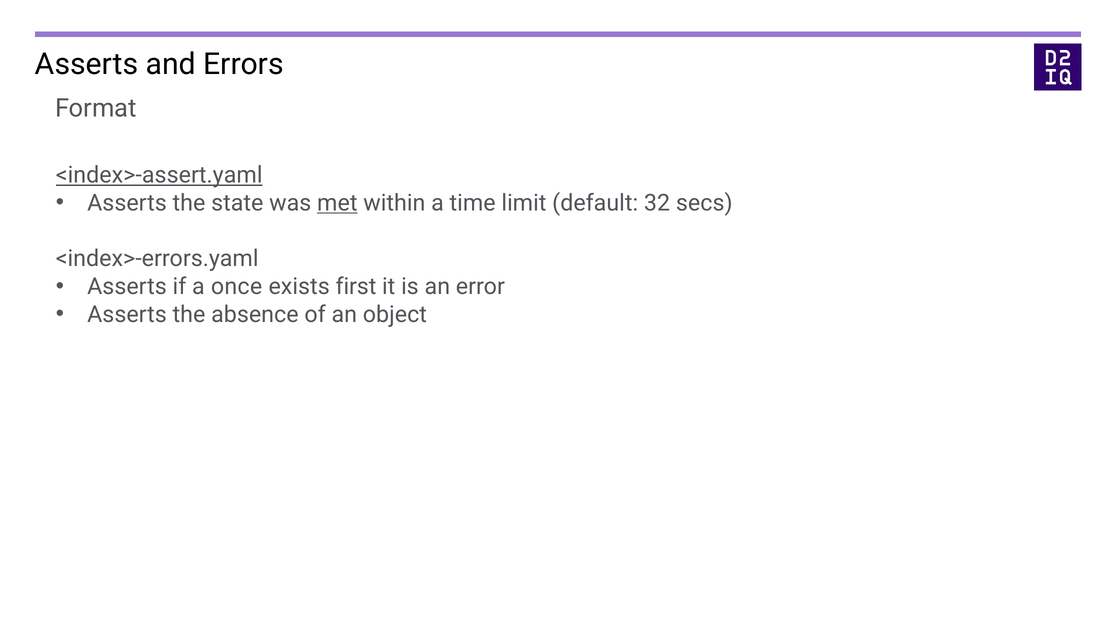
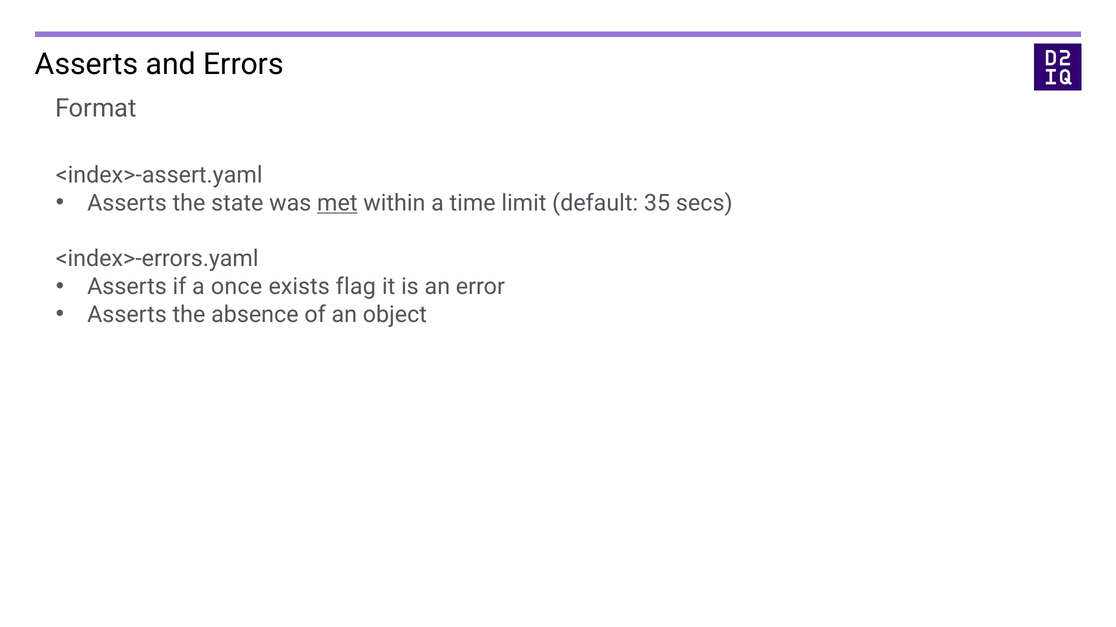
<index>-assert.yaml underline: present -> none
32: 32 -> 35
first: first -> flag
